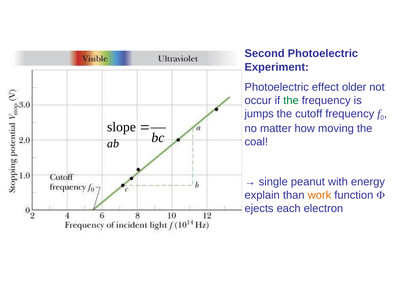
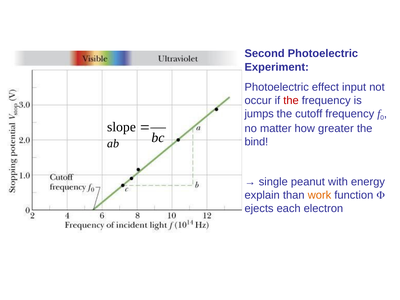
older: older -> input
the at (291, 100) colour: green -> red
moving: moving -> greater
coal: coal -> bind
